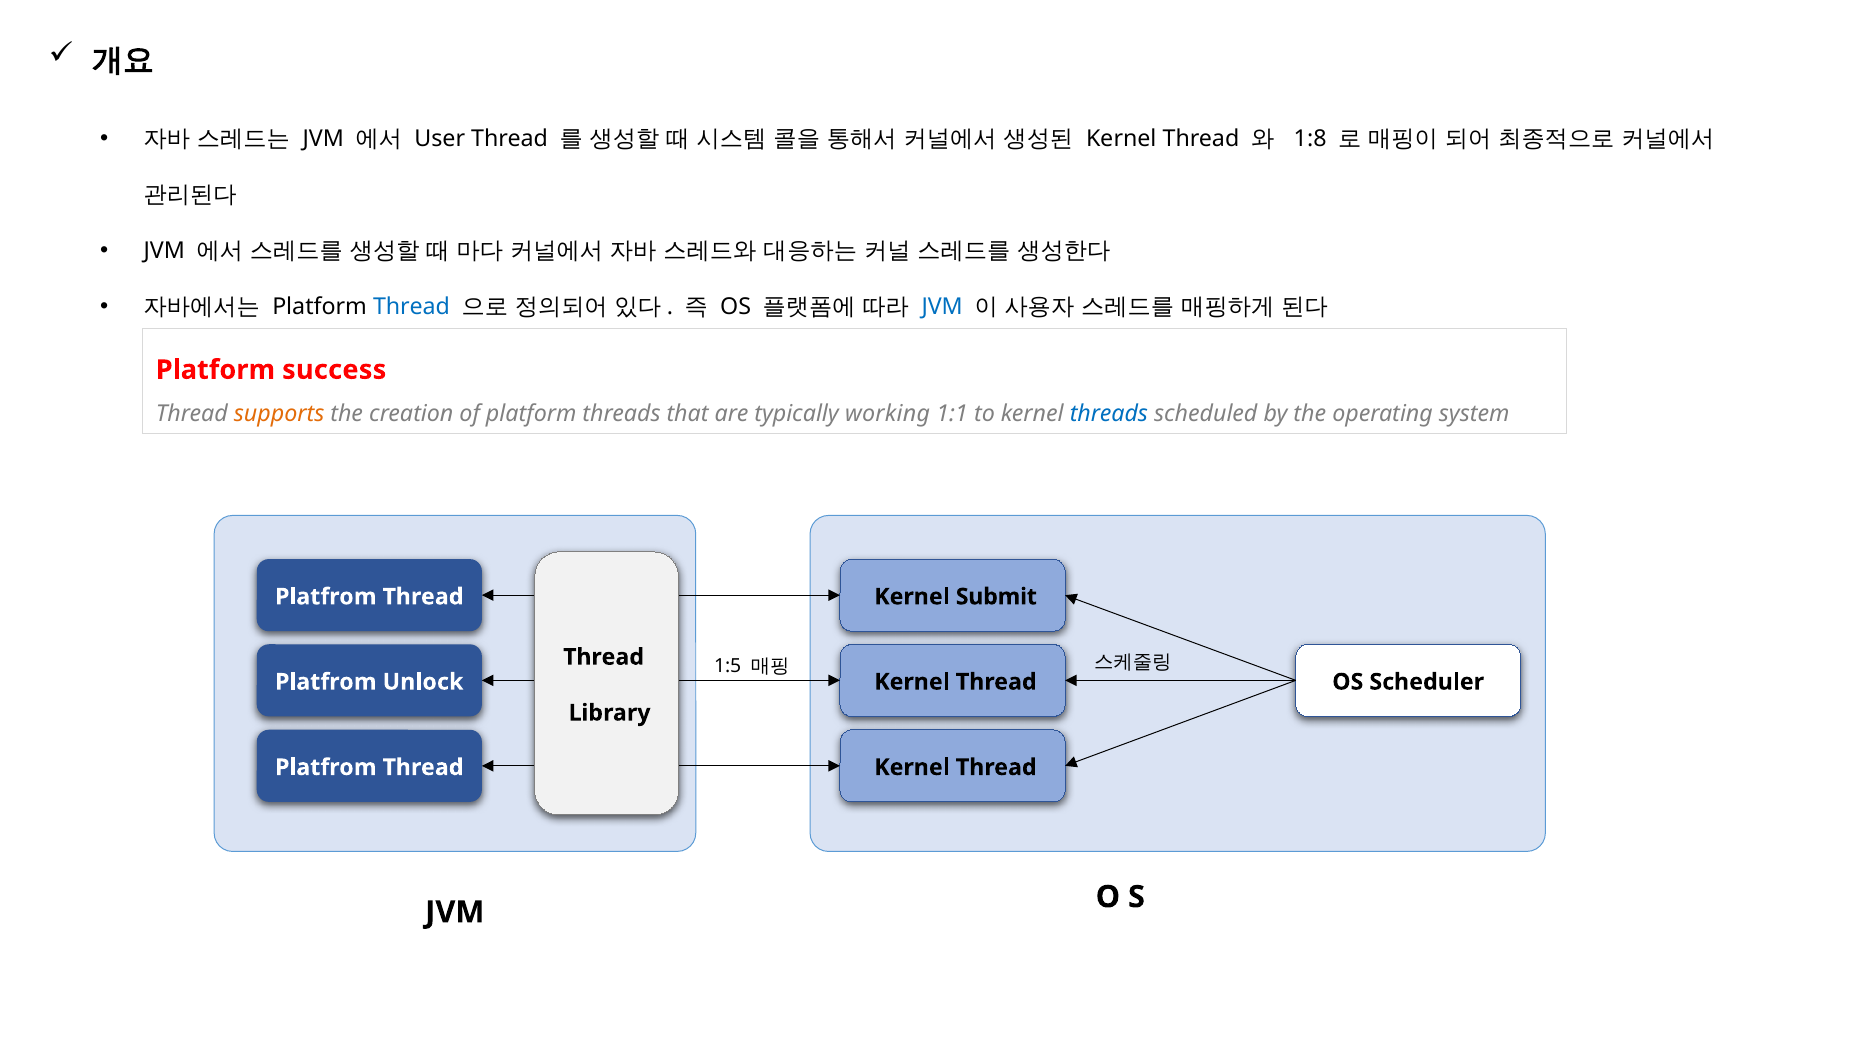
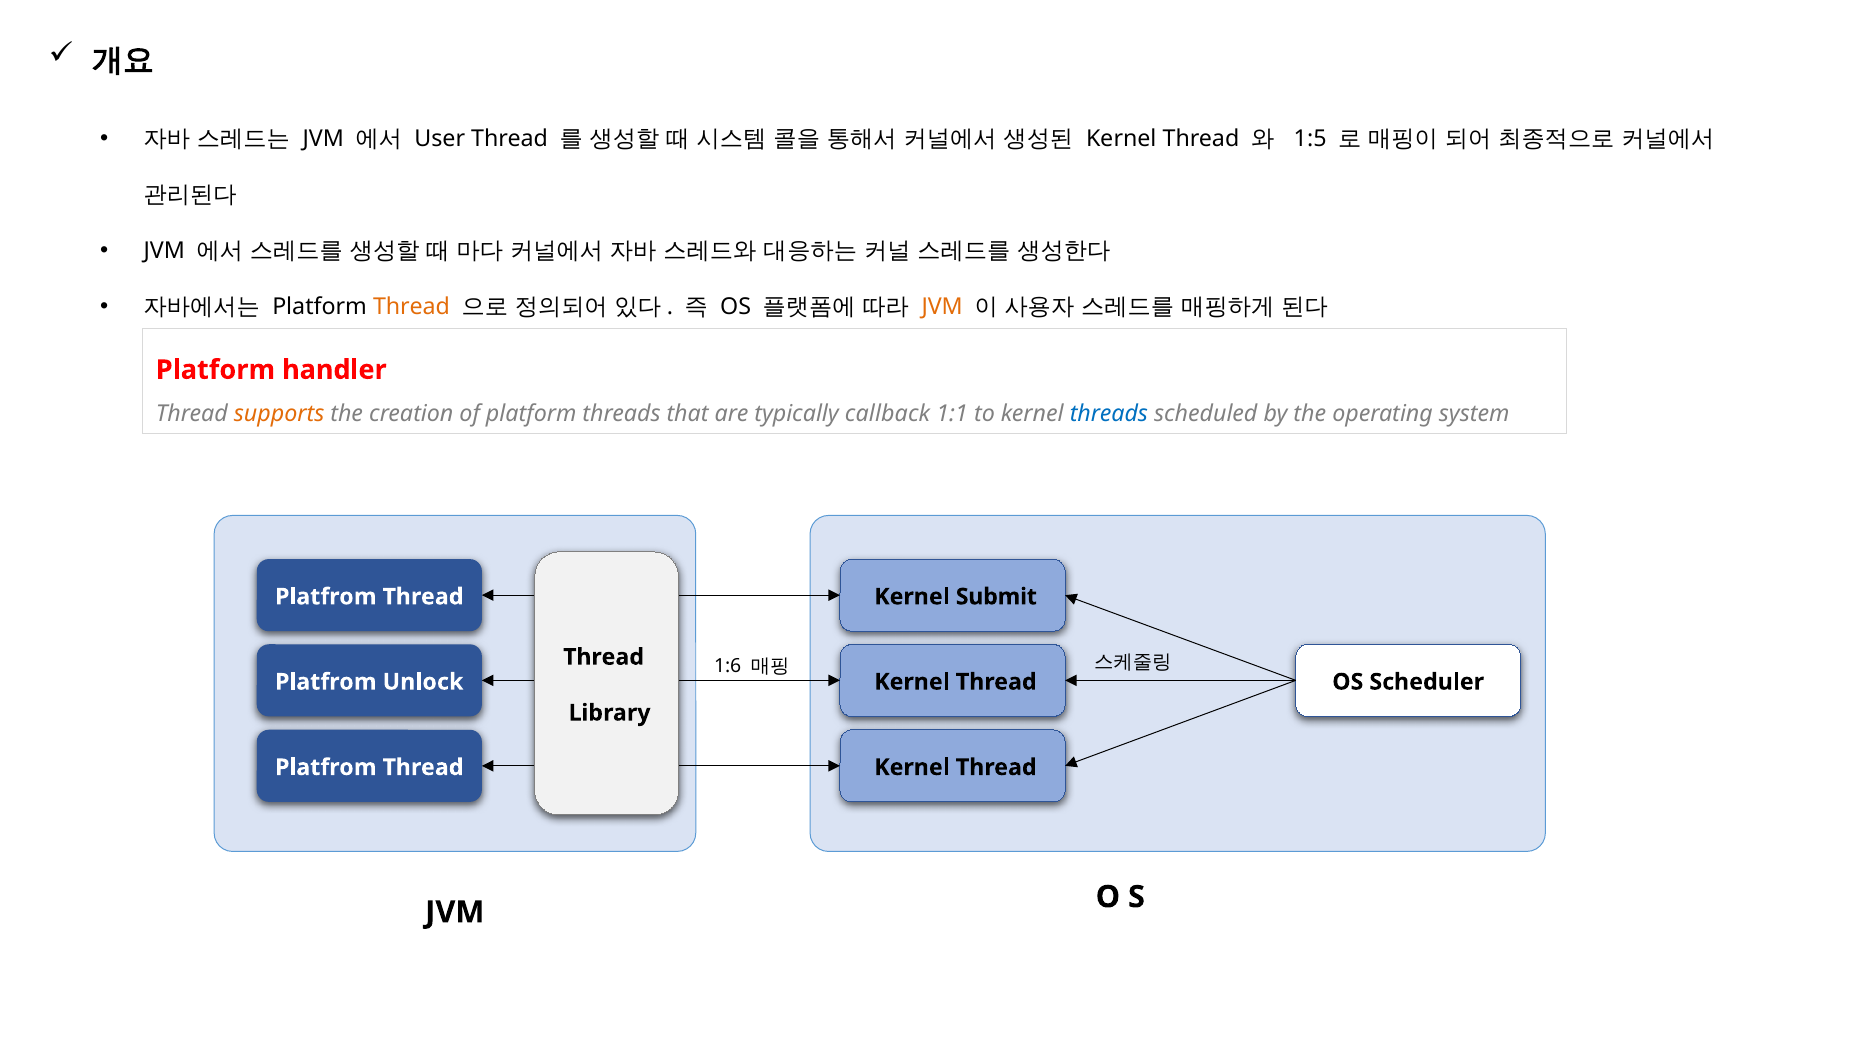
1:8: 1:8 -> 1:5
Thread at (412, 307) colour: blue -> orange
JVM at (942, 307) colour: blue -> orange
success: success -> handler
working: working -> callback
1:5: 1:5 -> 1:6
